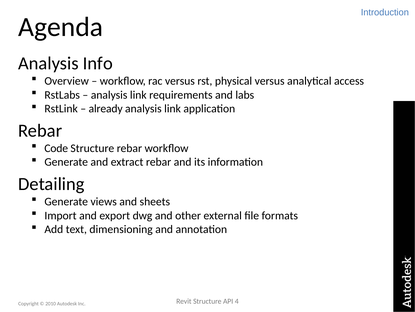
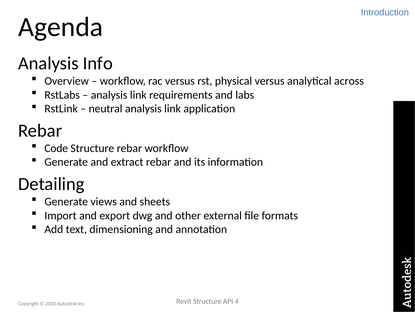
access: access -> across
already: already -> neutral
